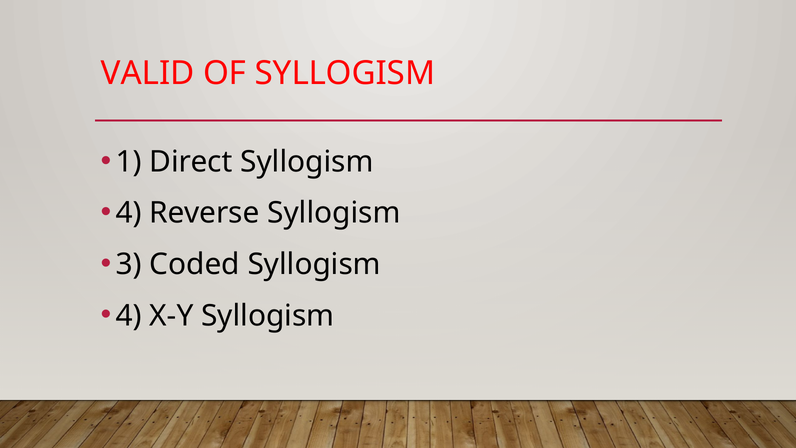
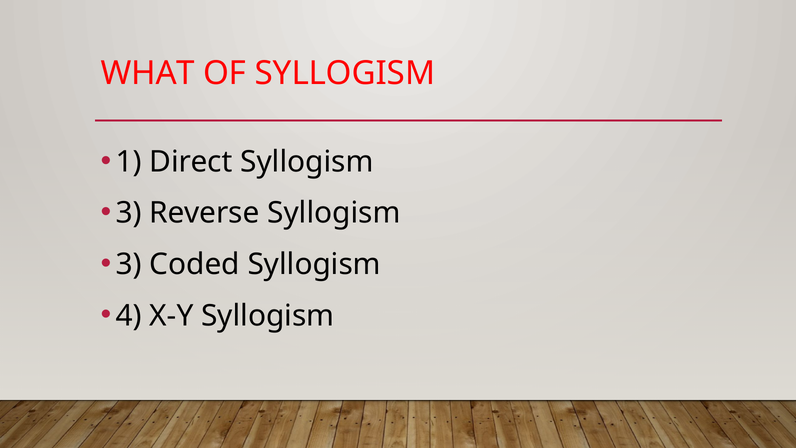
VALID: VALID -> WHAT
4 at (129, 213): 4 -> 3
